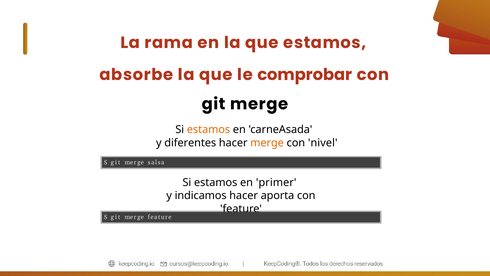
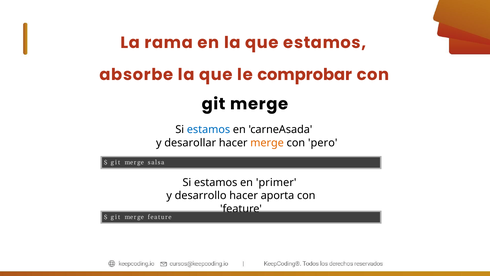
estamos at (208, 130) colour: orange -> blue
diferentes: diferentes -> desarollar
nivel: nivel -> pero
indicamos: indicamos -> desarrollo
